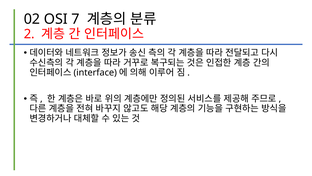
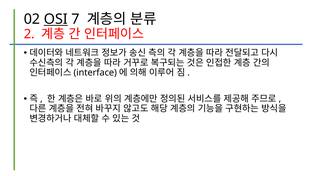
OSI underline: none -> present
